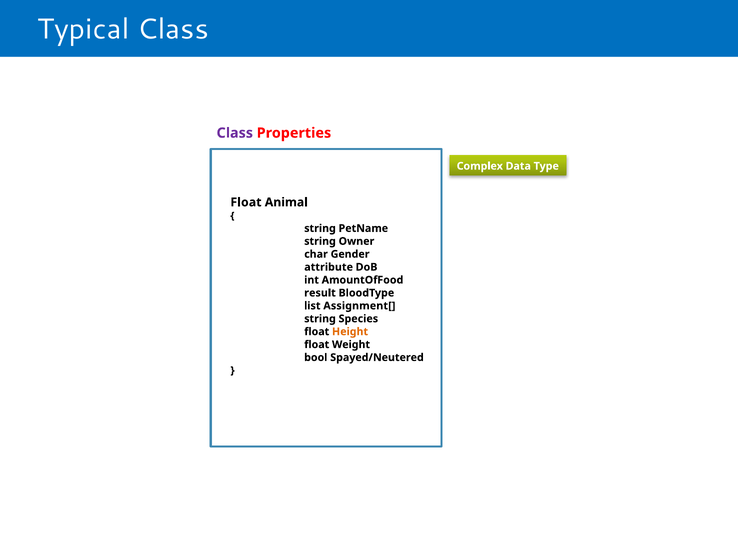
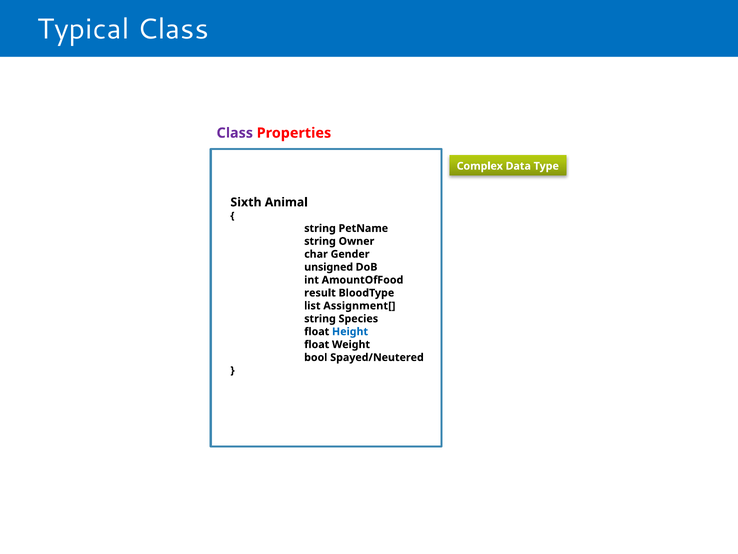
Float at (246, 202): Float -> Sixth
attribute: attribute -> unsigned
Height colour: orange -> blue
